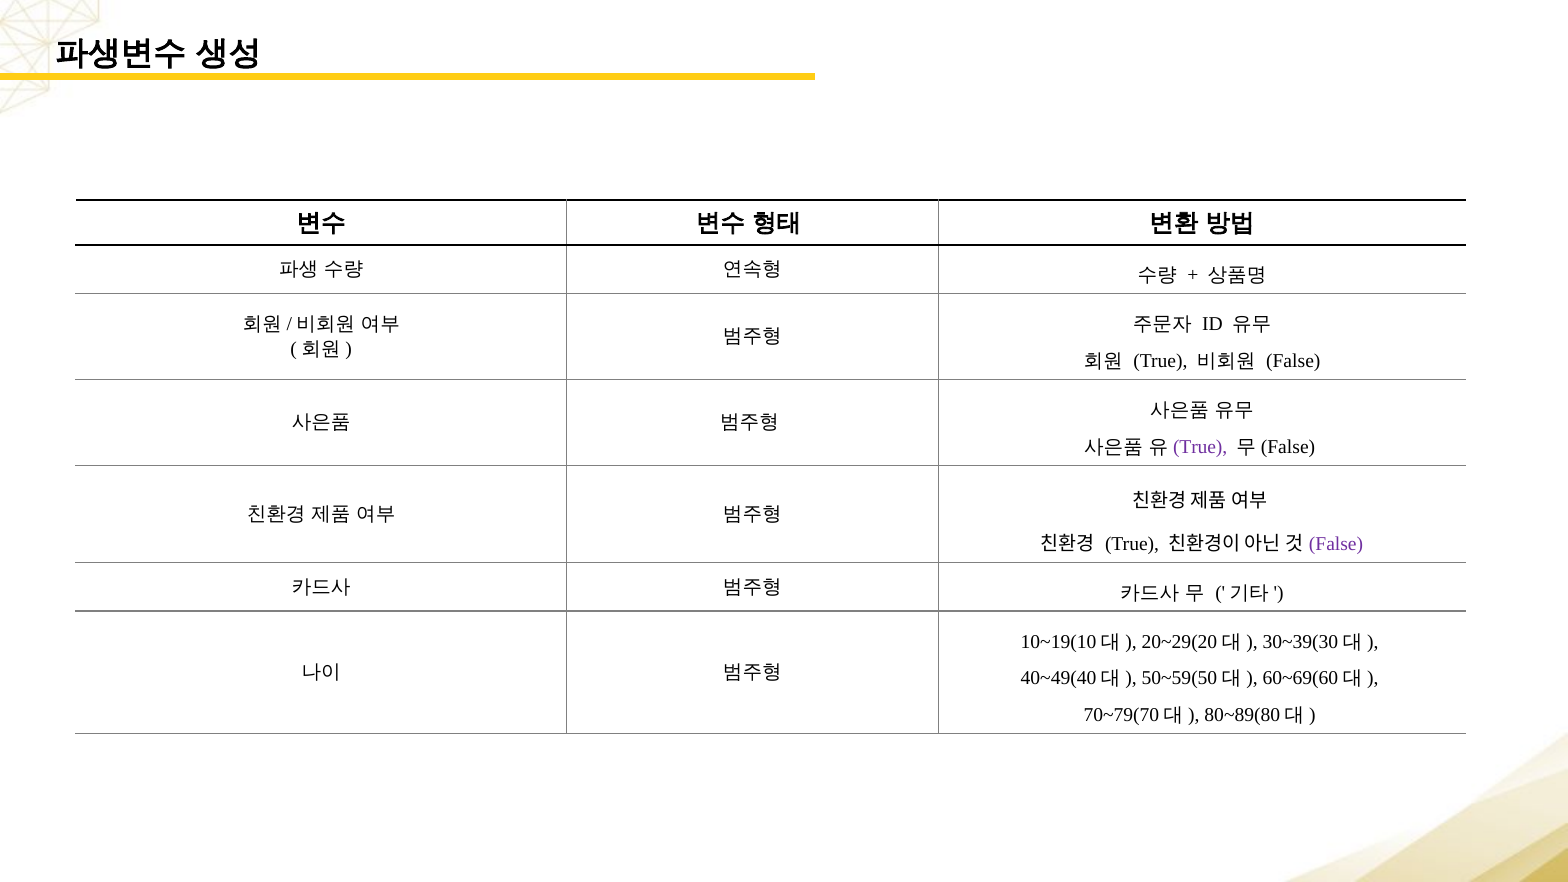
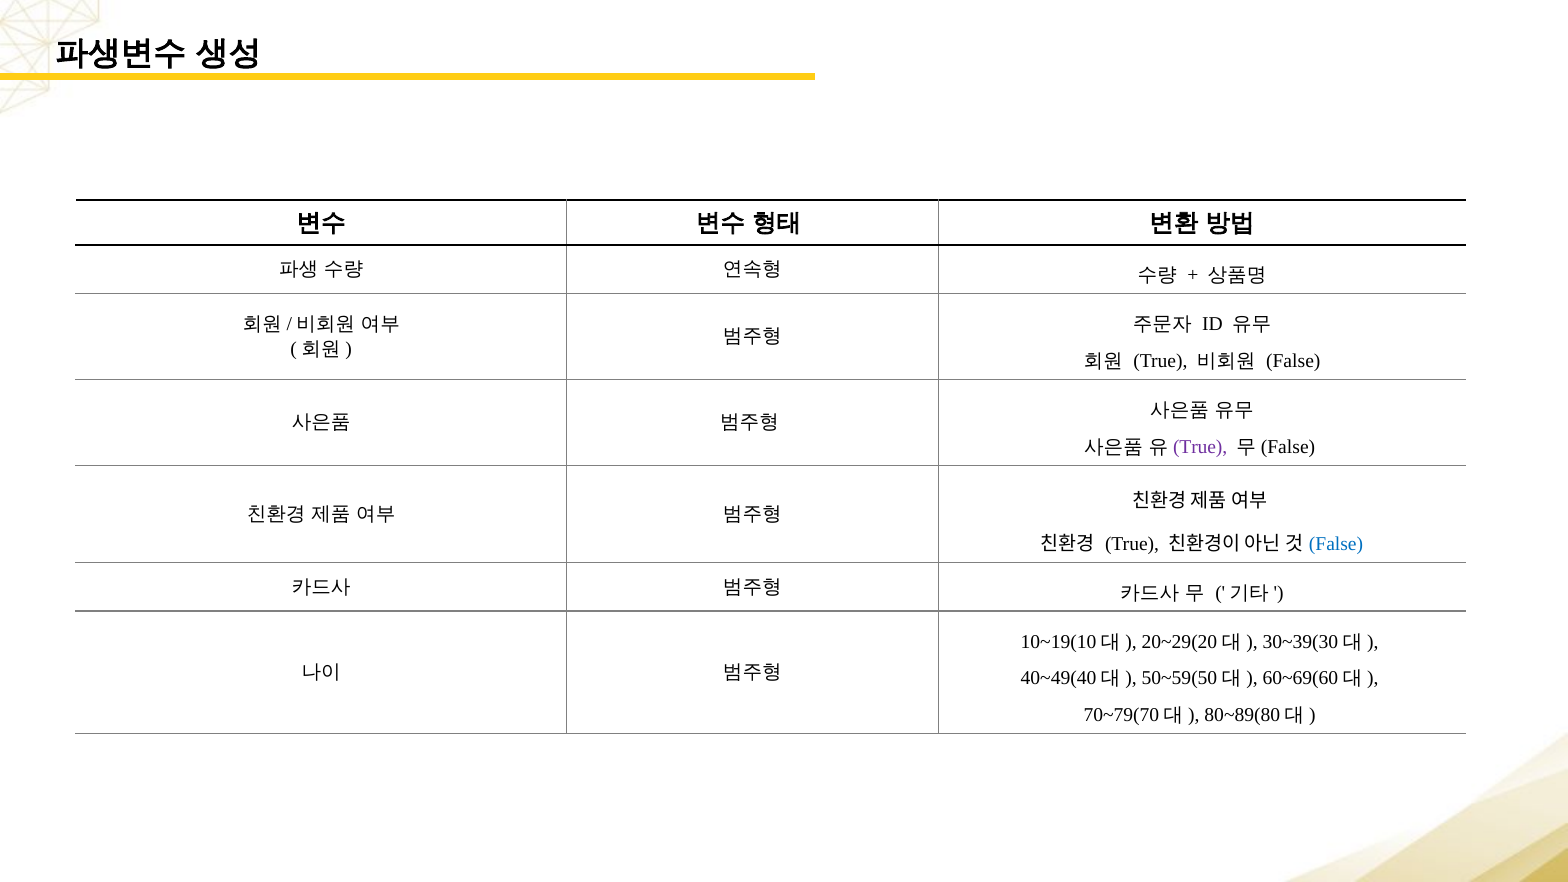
False at (1336, 544) colour: purple -> blue
